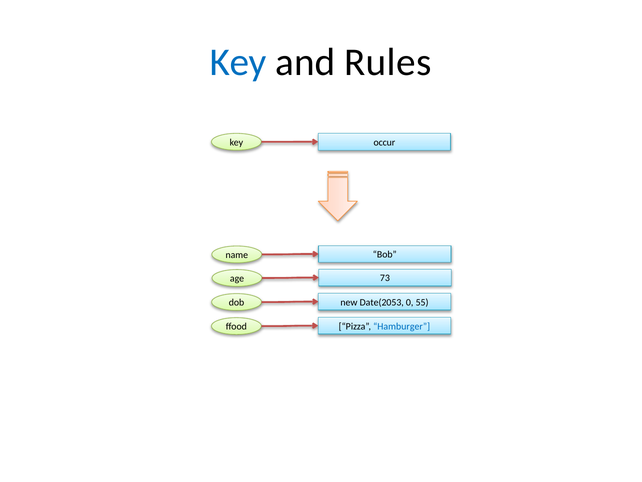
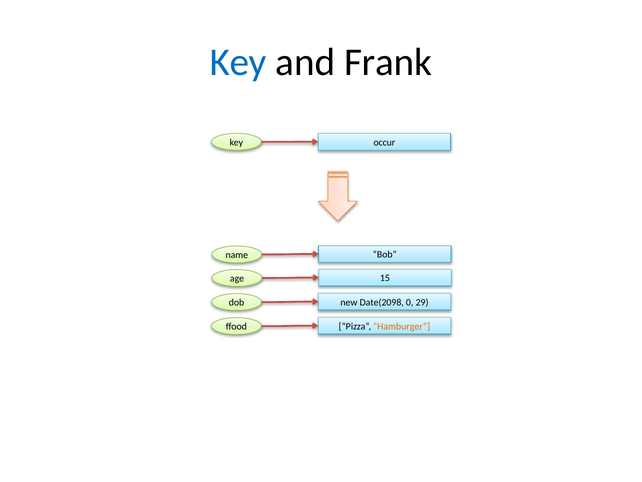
Rules: Rules -> Frank
73: 73 -> 15
Date(2053: Date(2053 -> Date(2098
55: 55 -> 29
Hamburger colour: blue -> orange
